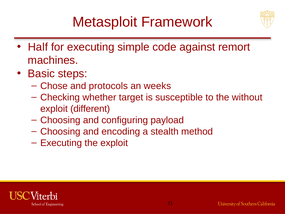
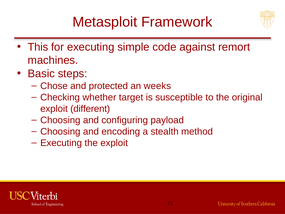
Half: Half -> This
protocols: protocols -> protected
without: without -> original
